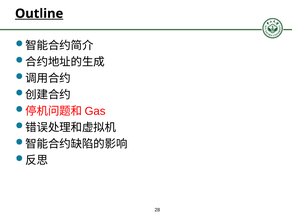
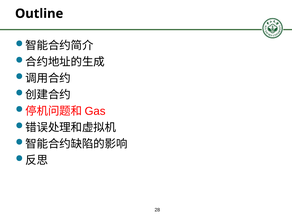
Outline underline: present -> none
